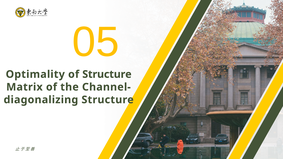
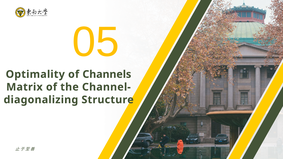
of Structure: Structure -> Channels
